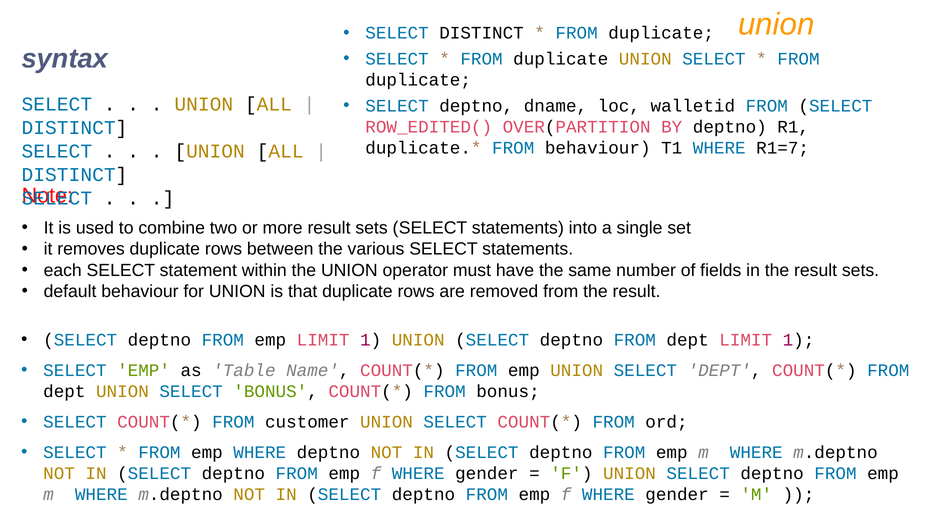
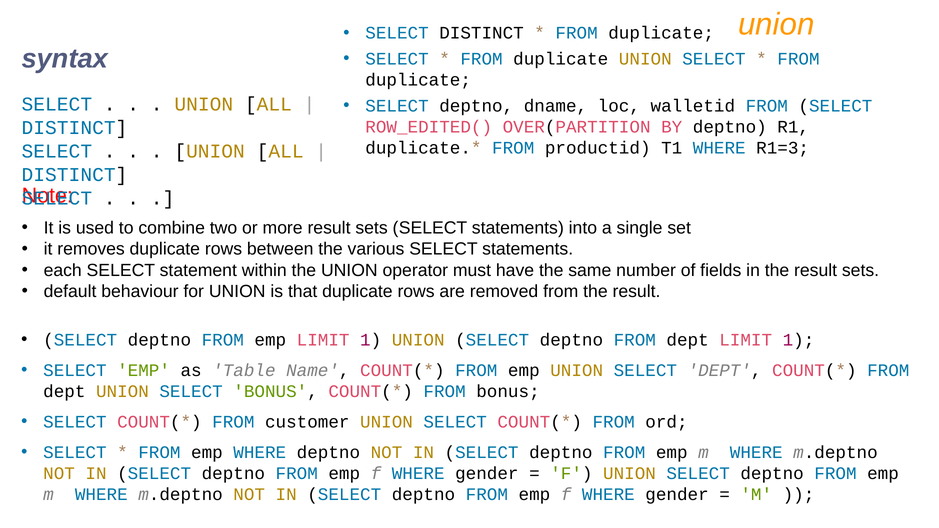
FROM behaviour: behaviour -> productid
R1=7: R1=7 -> R1=3
